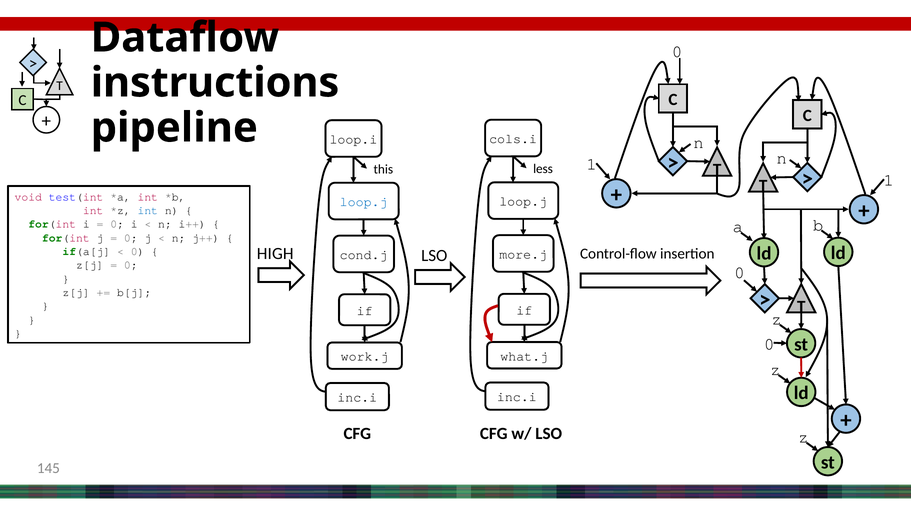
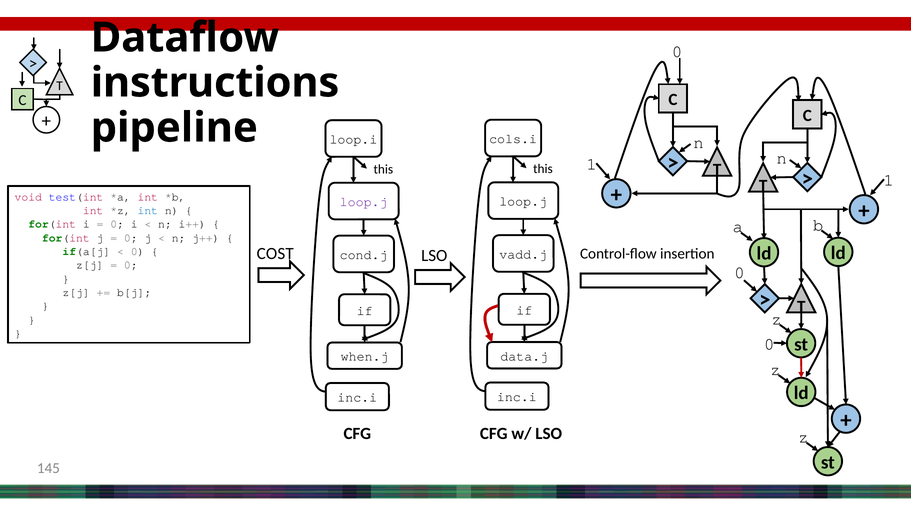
less at (543, 169): less -> this
loop.j at (364, 202) colour: blue -> purple
HIGH: HIGH -> COST
more.j: more.j -> vadd.j
what.j: what.j -> data.j
work.j: work.j -> when.j
